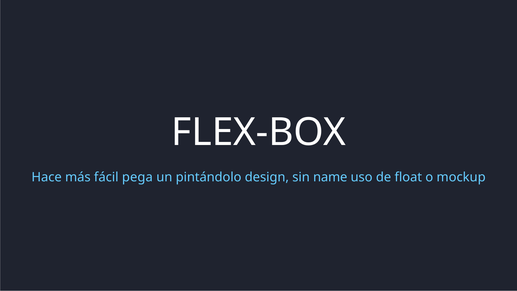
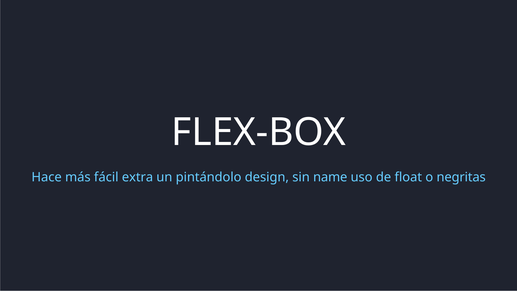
pega: pega -> extra
mockup: mockup -> negritas
